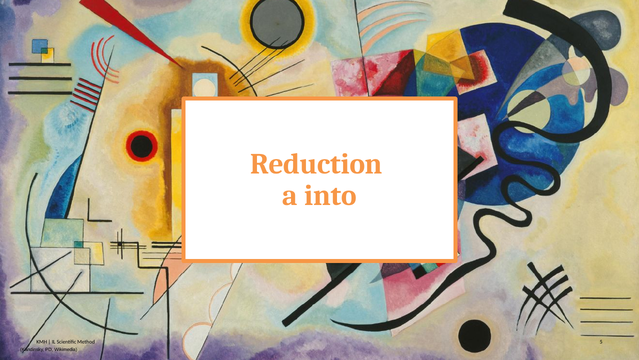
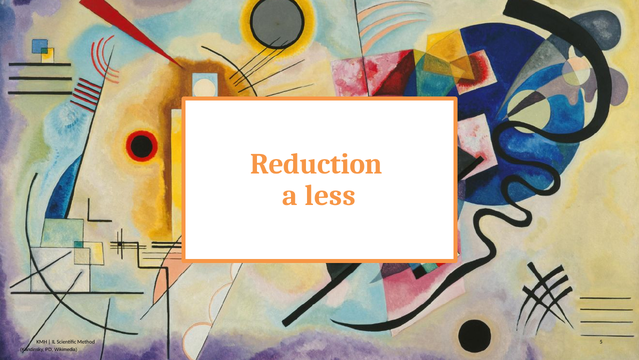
into: into -> less
